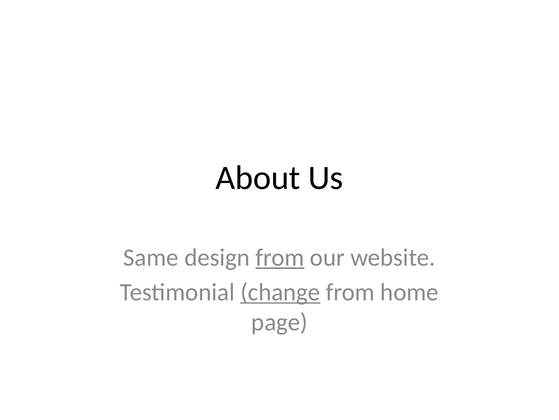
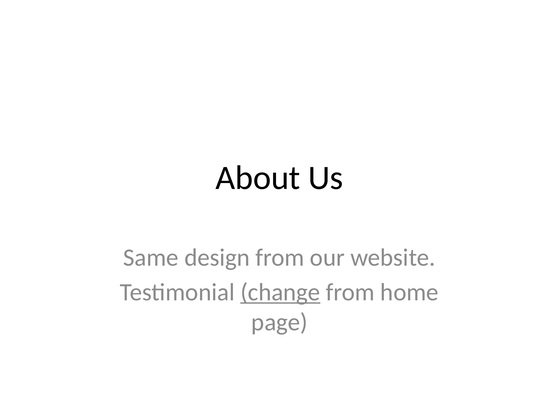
from at (280, 257) underline: present -> none
